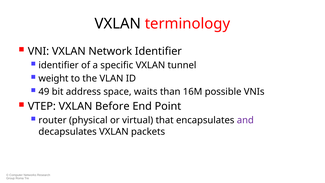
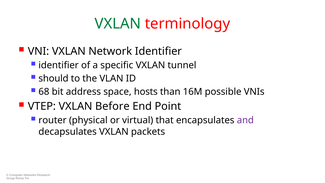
VXLAN at (118, 24) colour: black -> green
weight: weight -> should
49: 49 -> 68
waits: waits -> hosts
